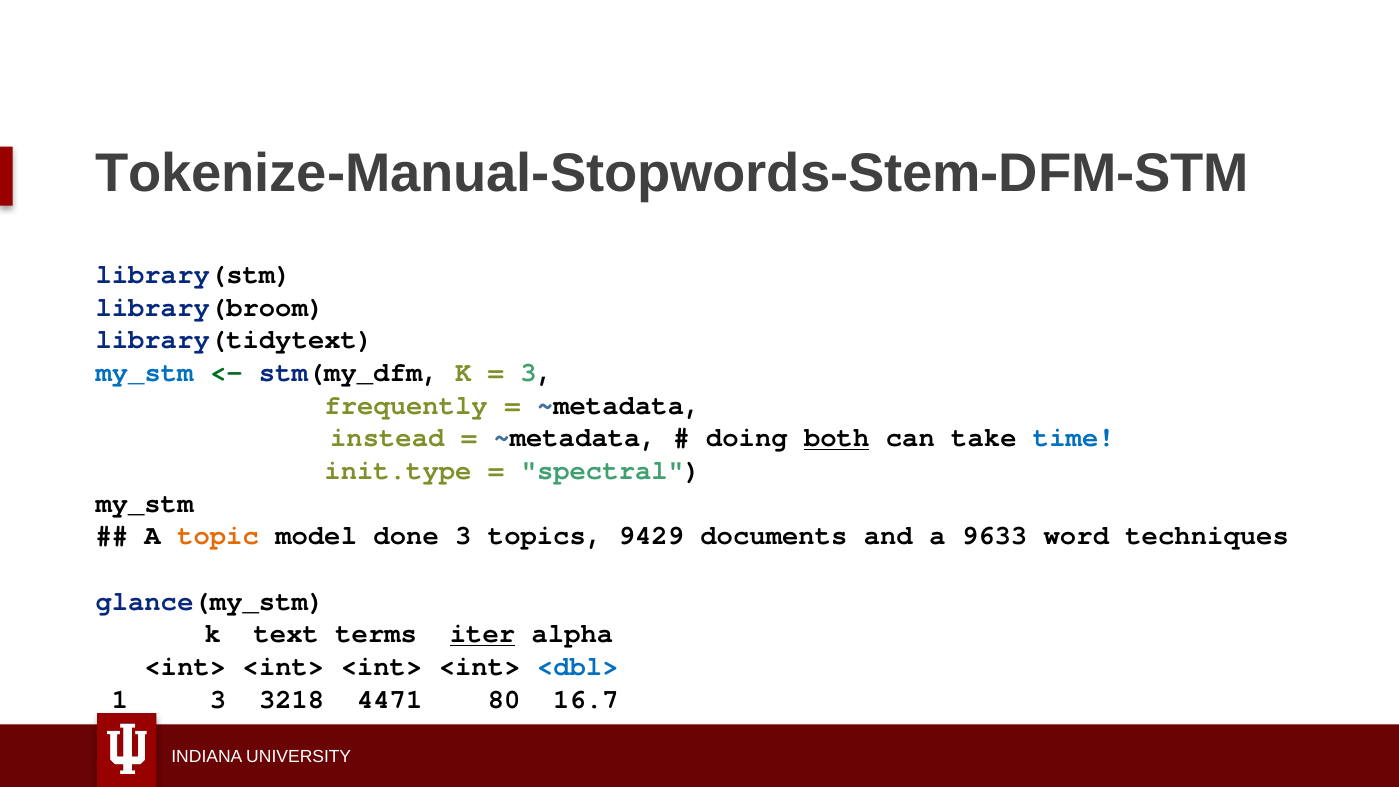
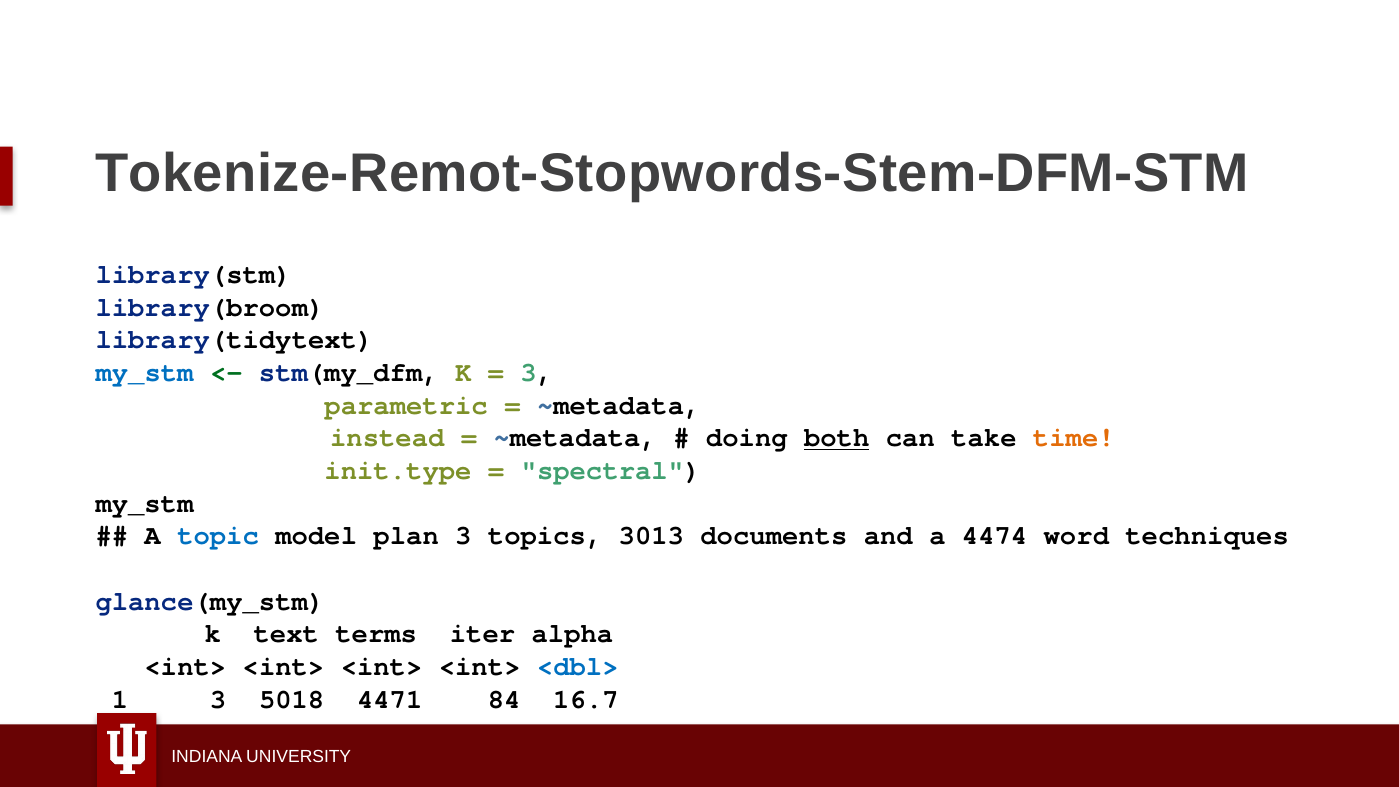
Tokenize-Manual-Stopwords-Stem-DFM-STM: Tokenize-Manual-Stopwords-Stem-DFM-STM -> Tokenize-Remot-Stopwords-Stem-DFM-STM
frequently: frequently -> parametric
time colour: blue -> orange
topic colour: orange -> blue
done: done -> plan
9429: 9429 -> 3013
9633: 9633 -> 4474
iter underline: present -> none
3218: 3218 -> 5018
80: 80 -> 84
